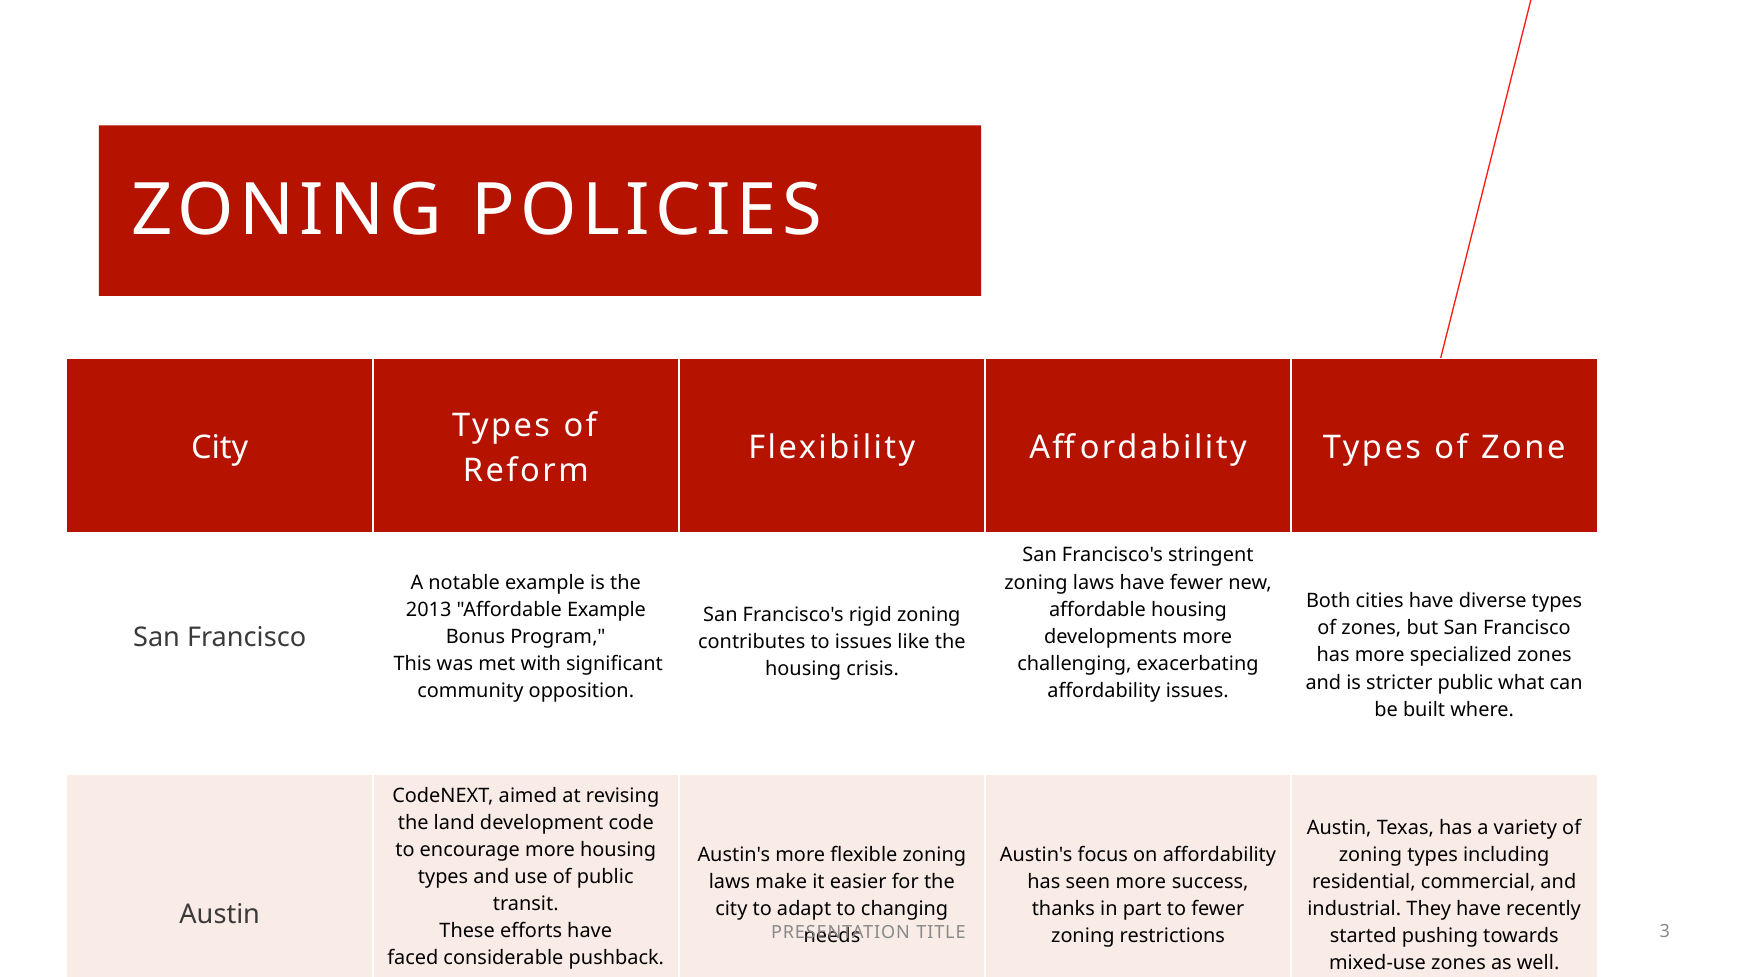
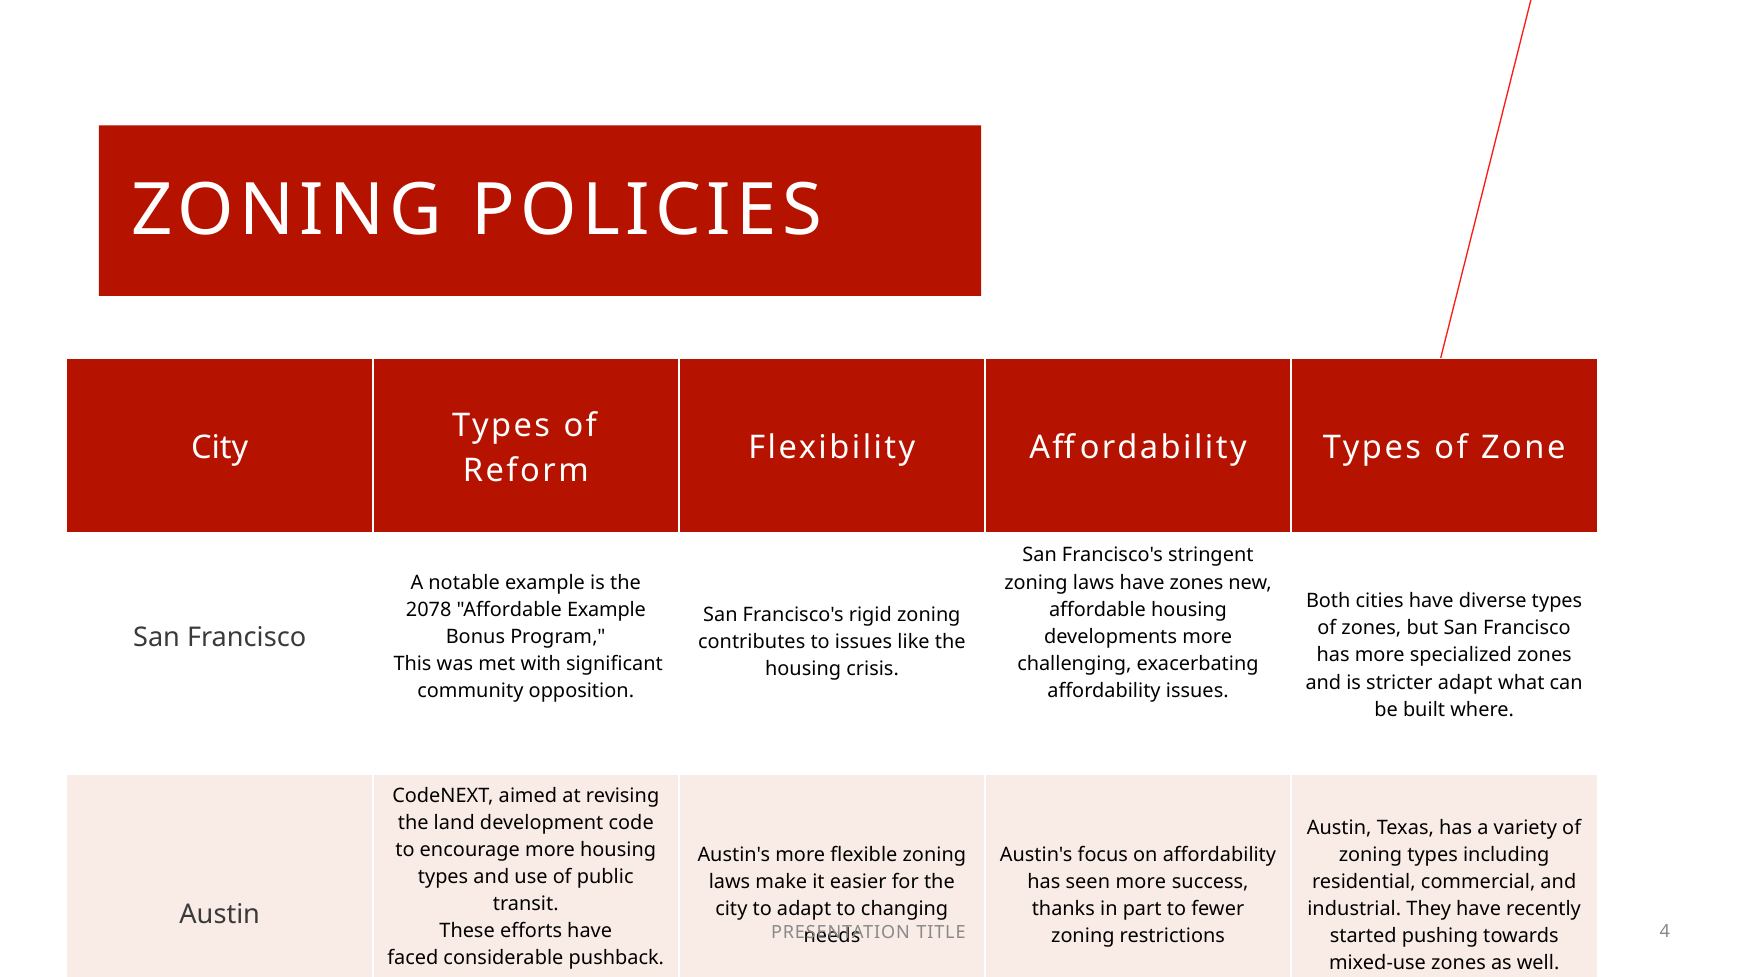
have fewer: fewer -> zones
2013: 2013 -> 2078
stricter public: public -> adapt
3: 3 -> 4
